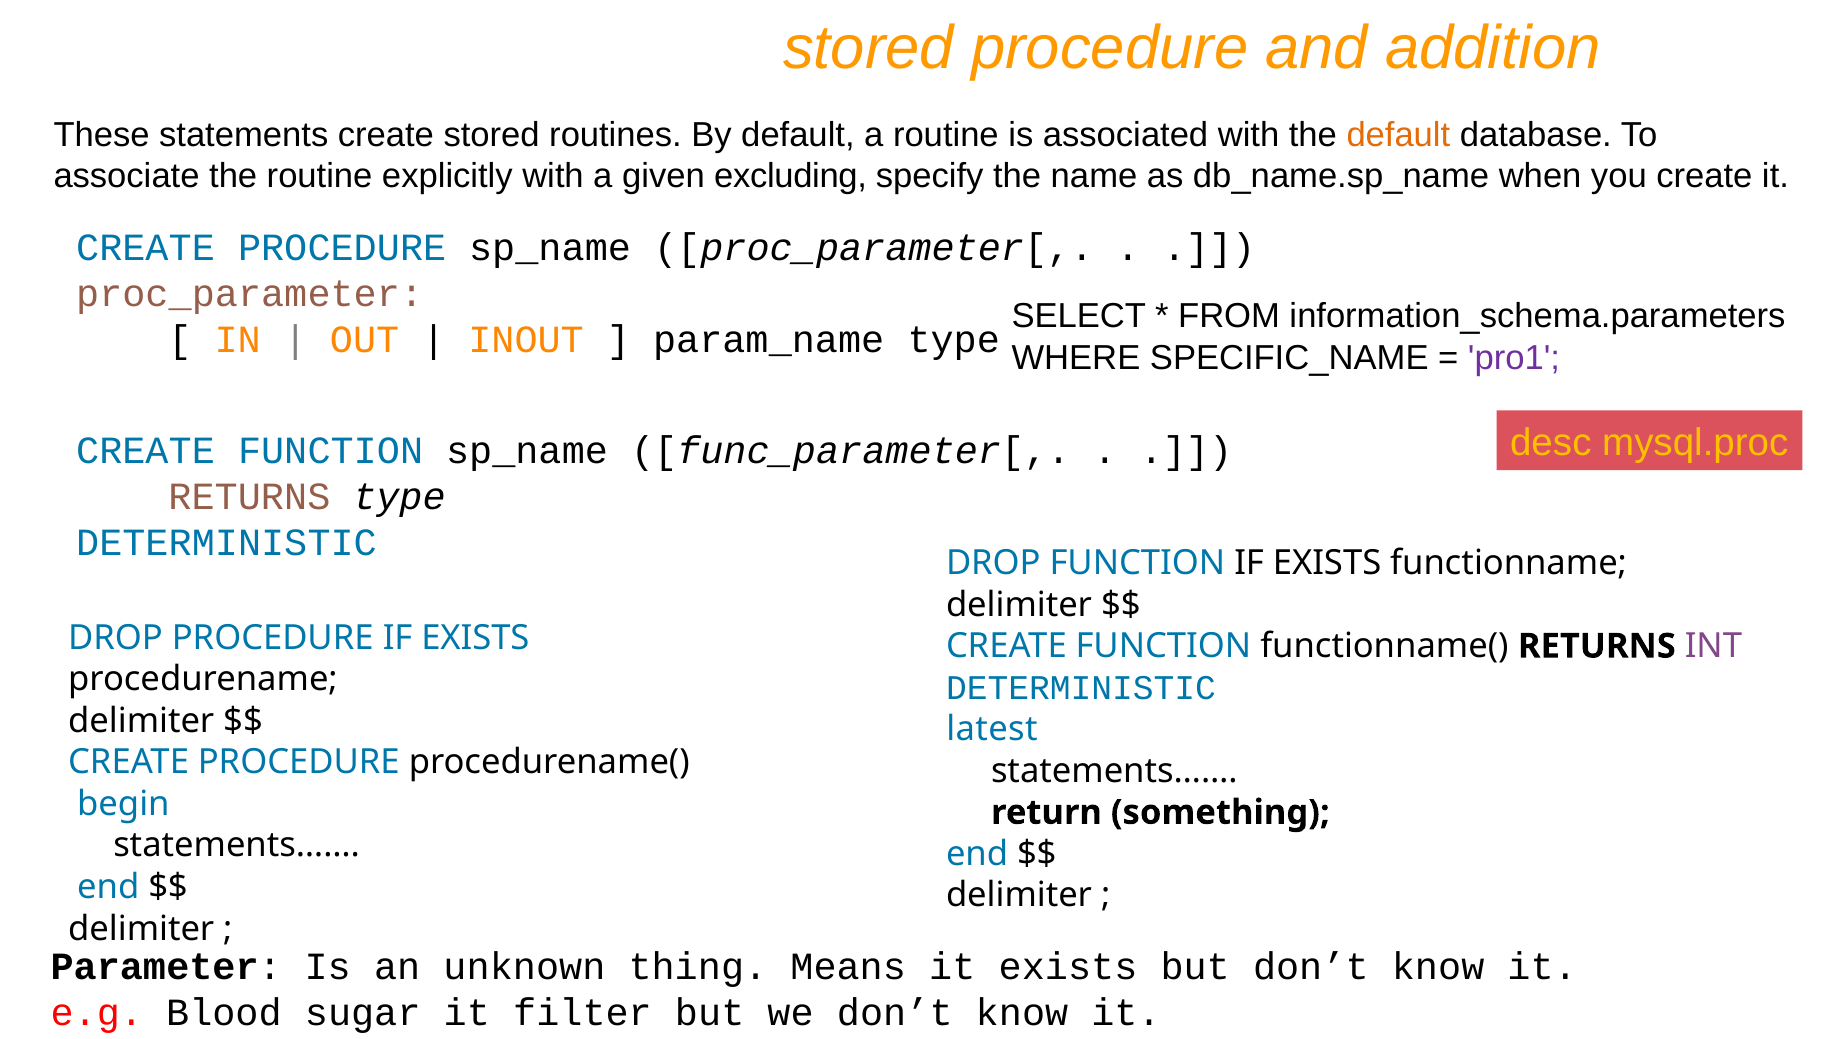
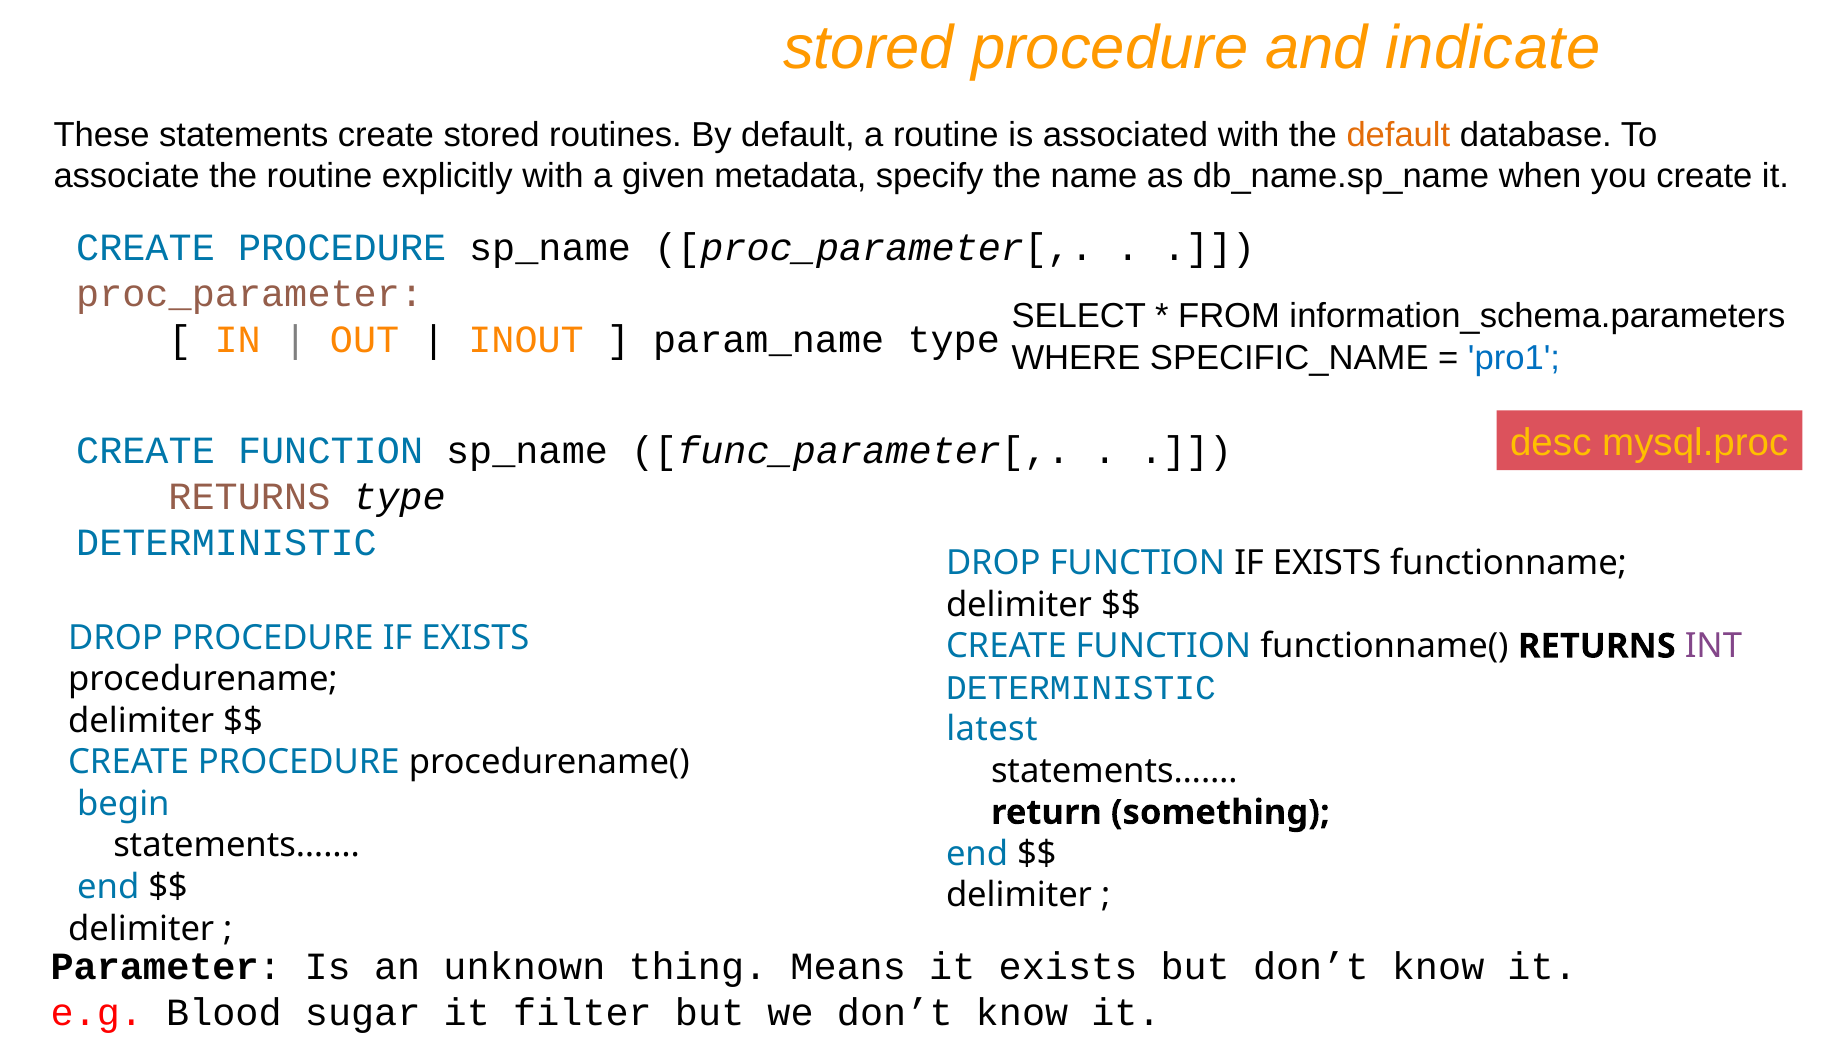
addition: addition -> indicate
excluding: excluding -> metadata
pro1 colour: purple -> blue
